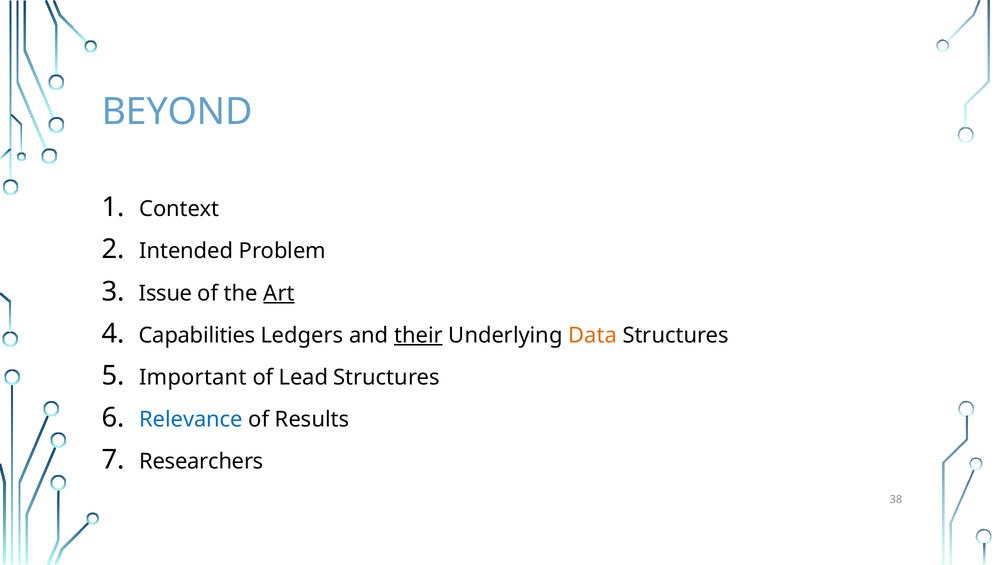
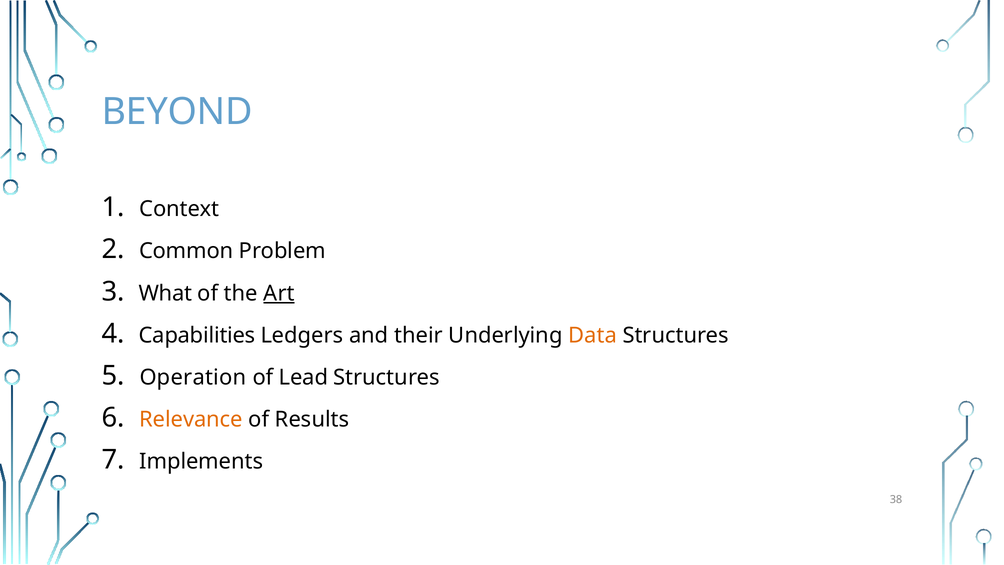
Intended: Intended -> Common
Issue: Issue -> What
their underline: present -> none
Important: Important -> Operation
Relevance colour: blue -> orange
Researchers: Researchers -> Implements
